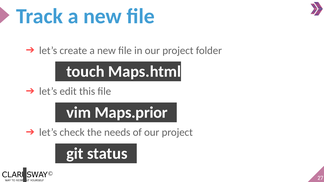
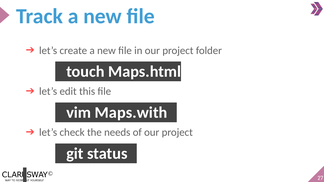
Maps.prior: Maps.prior -> Maps.with
